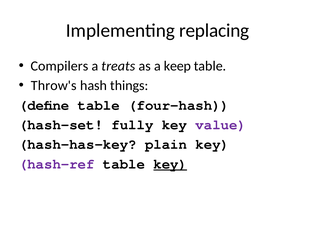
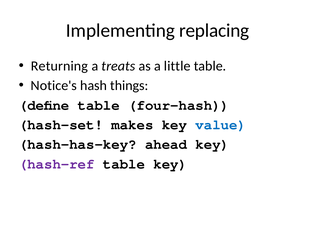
Compilers: Compilers -> Returning
keep: keep -> little
Throw's: Throw's -> Notice's
fully: fully -> makes
value colour: purple -> blue
plain: plain -> ahead
key at (170, 164) underline: present -> none
